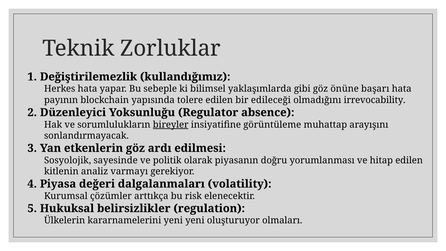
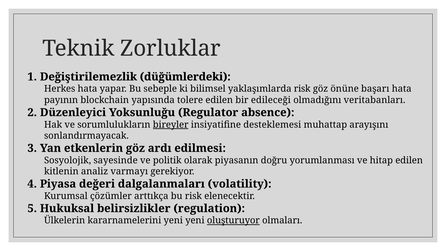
kullandığımız: kullandığımız -> düğümlerdeki
yaklaşımlarda gibi: gibi -> risk
irrevocability: irrevocability -> veritabanları
görüntüleme: görüntüleme -> desteklemesi
oluşturuyor underline: none -> present
